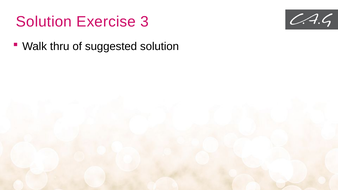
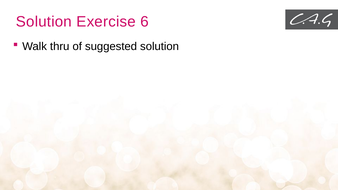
3: 3 -> 6
